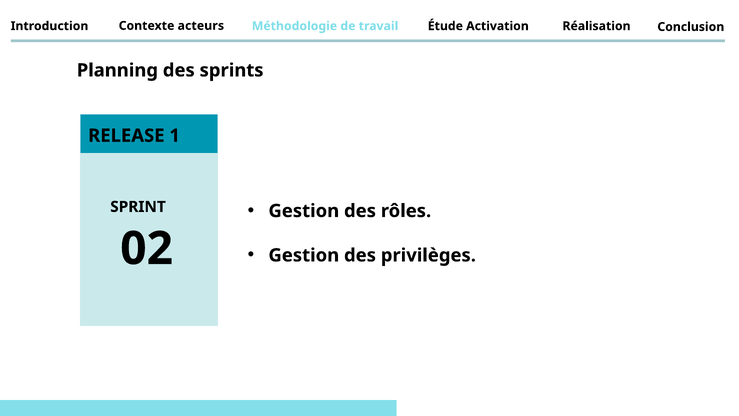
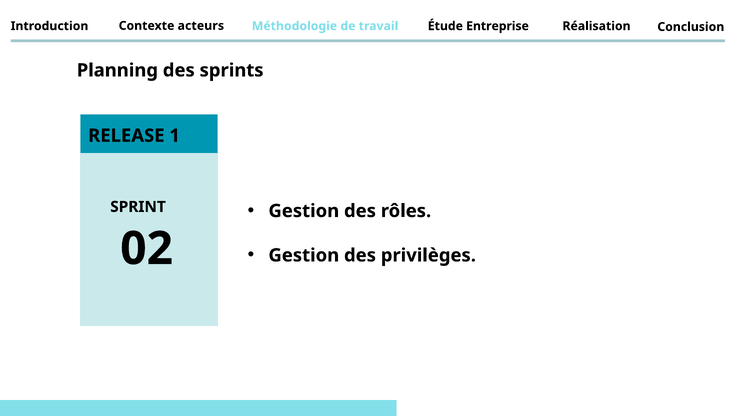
Activation: Activation -> Entreprise
